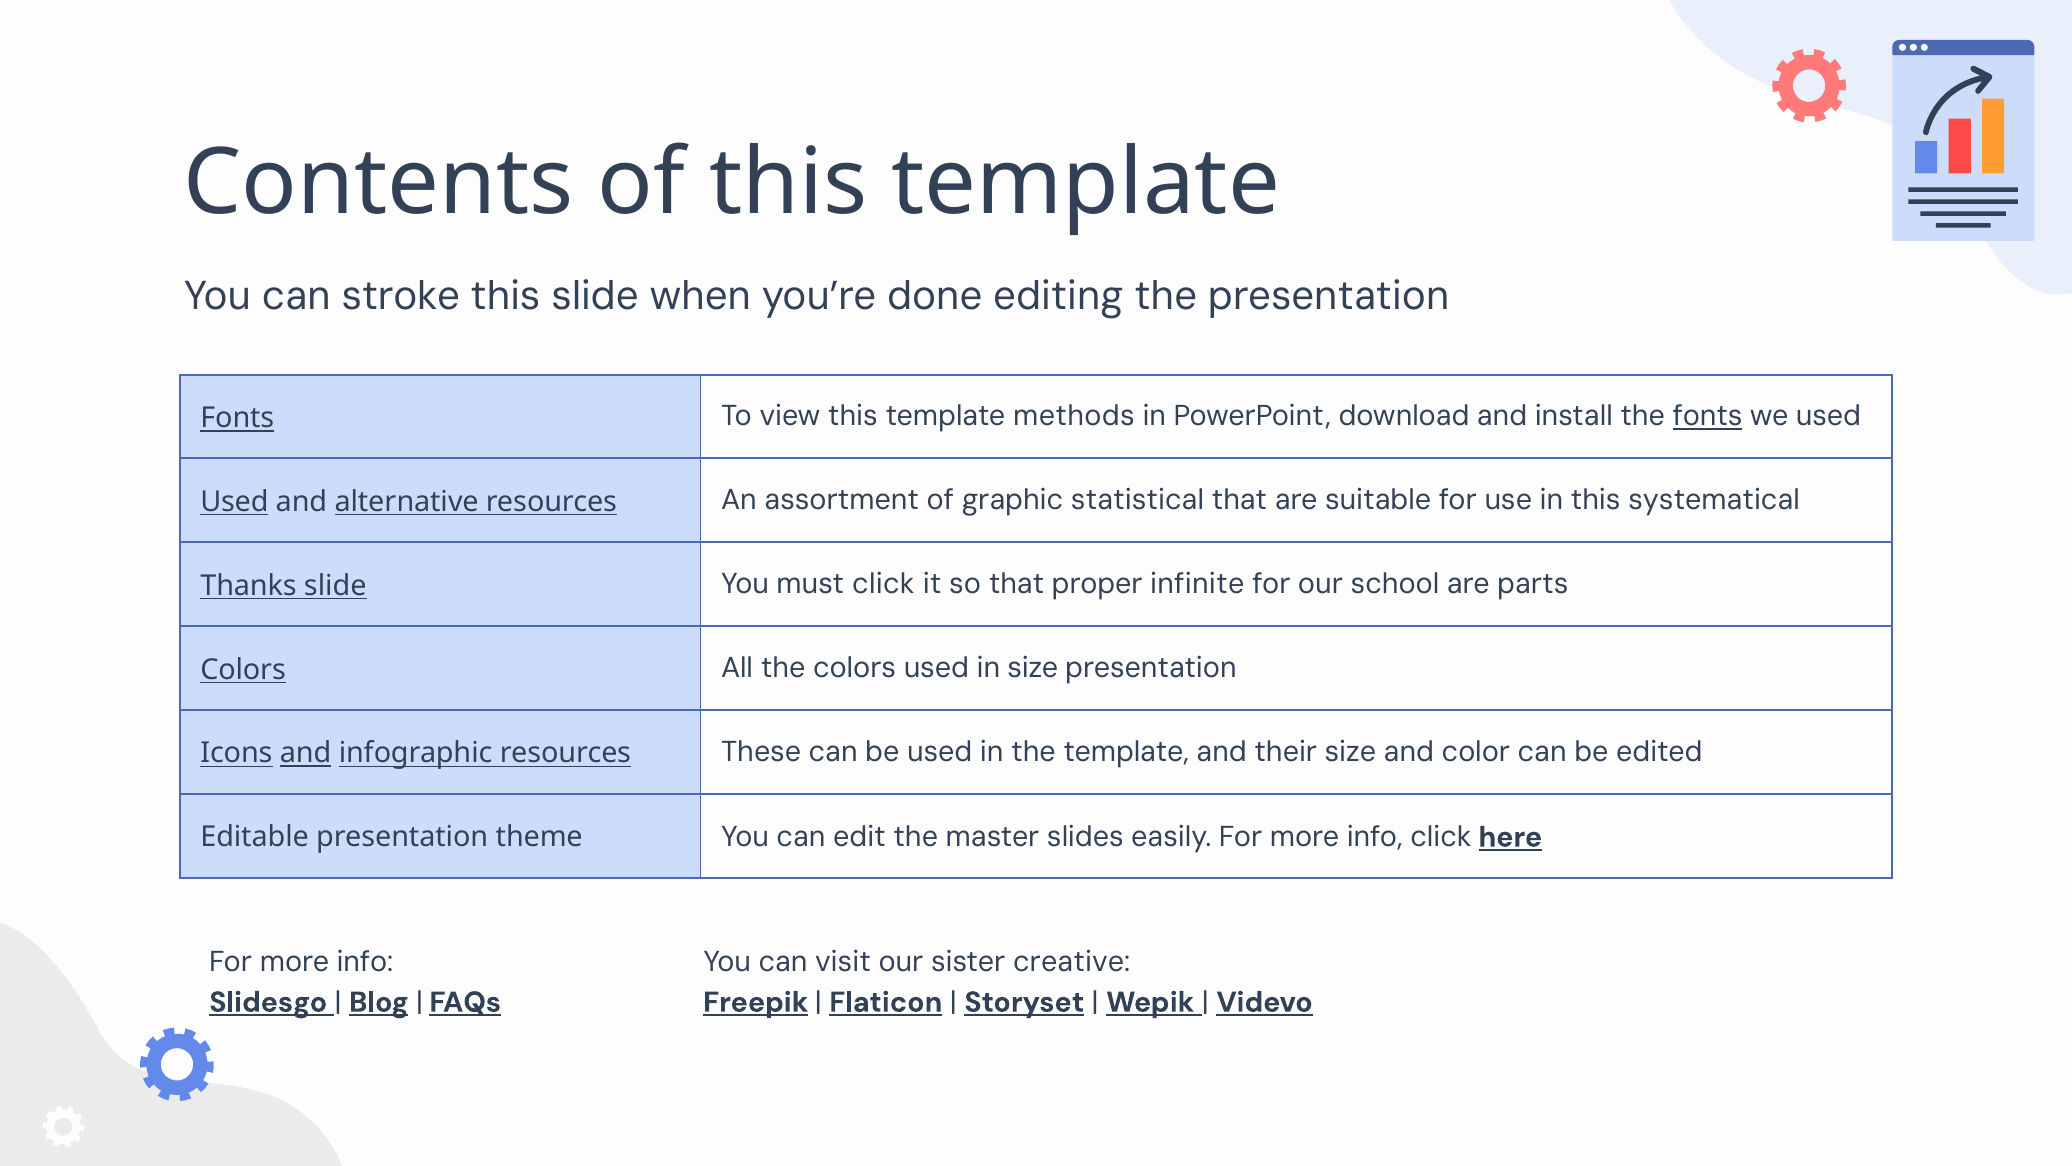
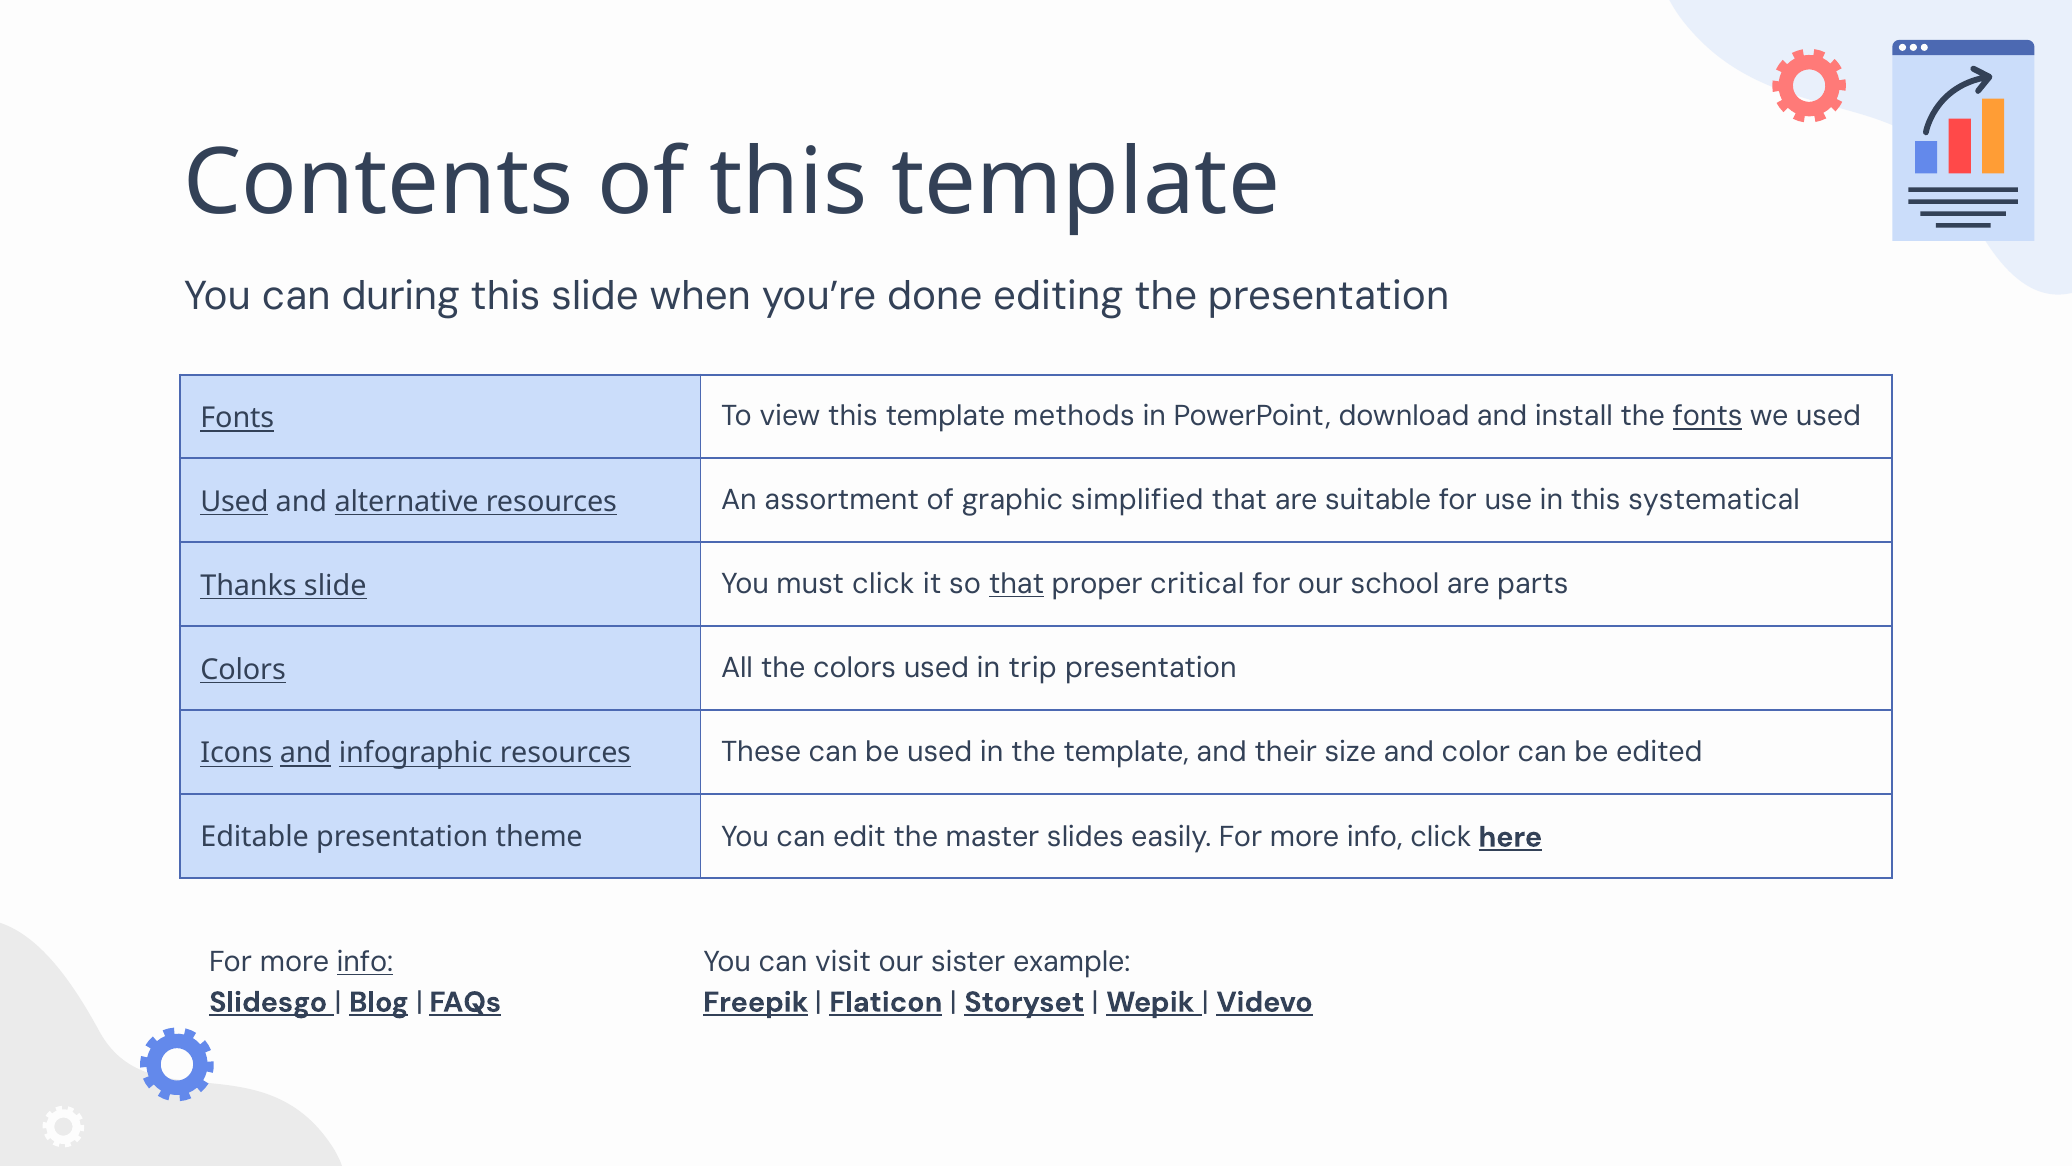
stroke: stroke -> during
statistical: statistical -> simplified
that at (1017, 584) underline: none -> present
infinite: infinite -> critical
in size: size -> trip
info at (365, 962) underline: none -> present
creative: creative -> example
